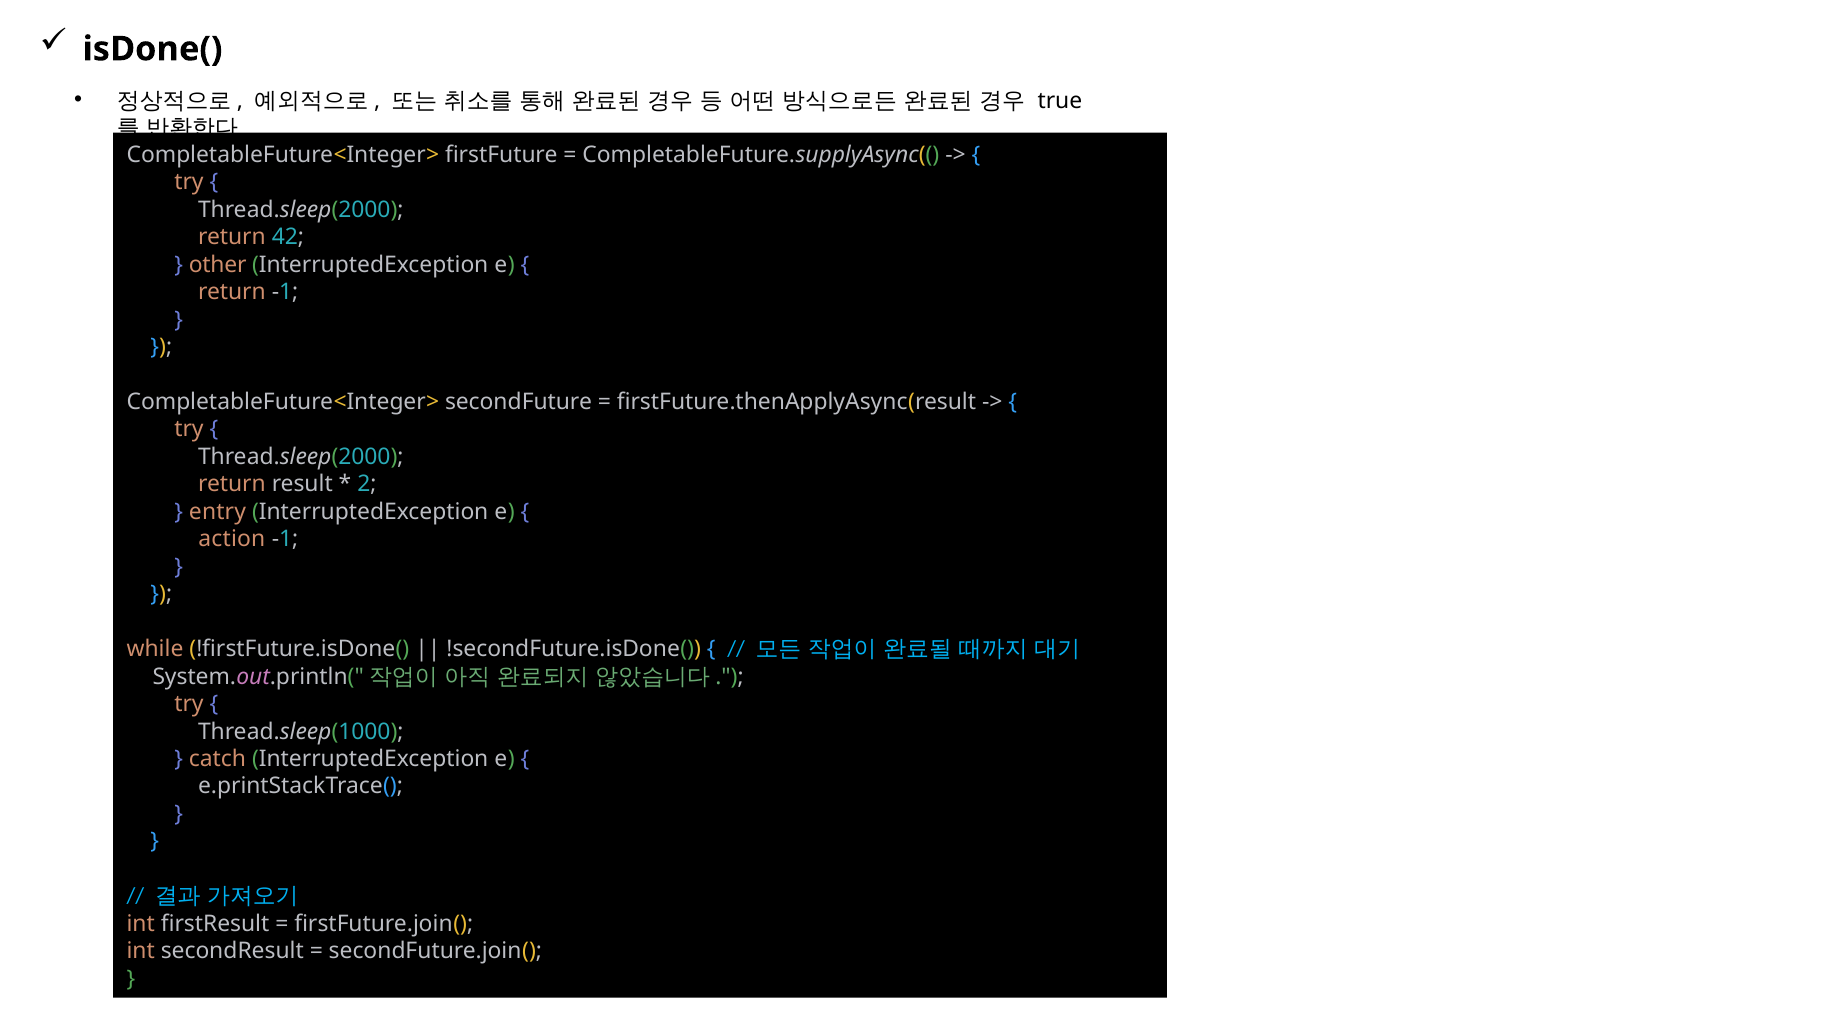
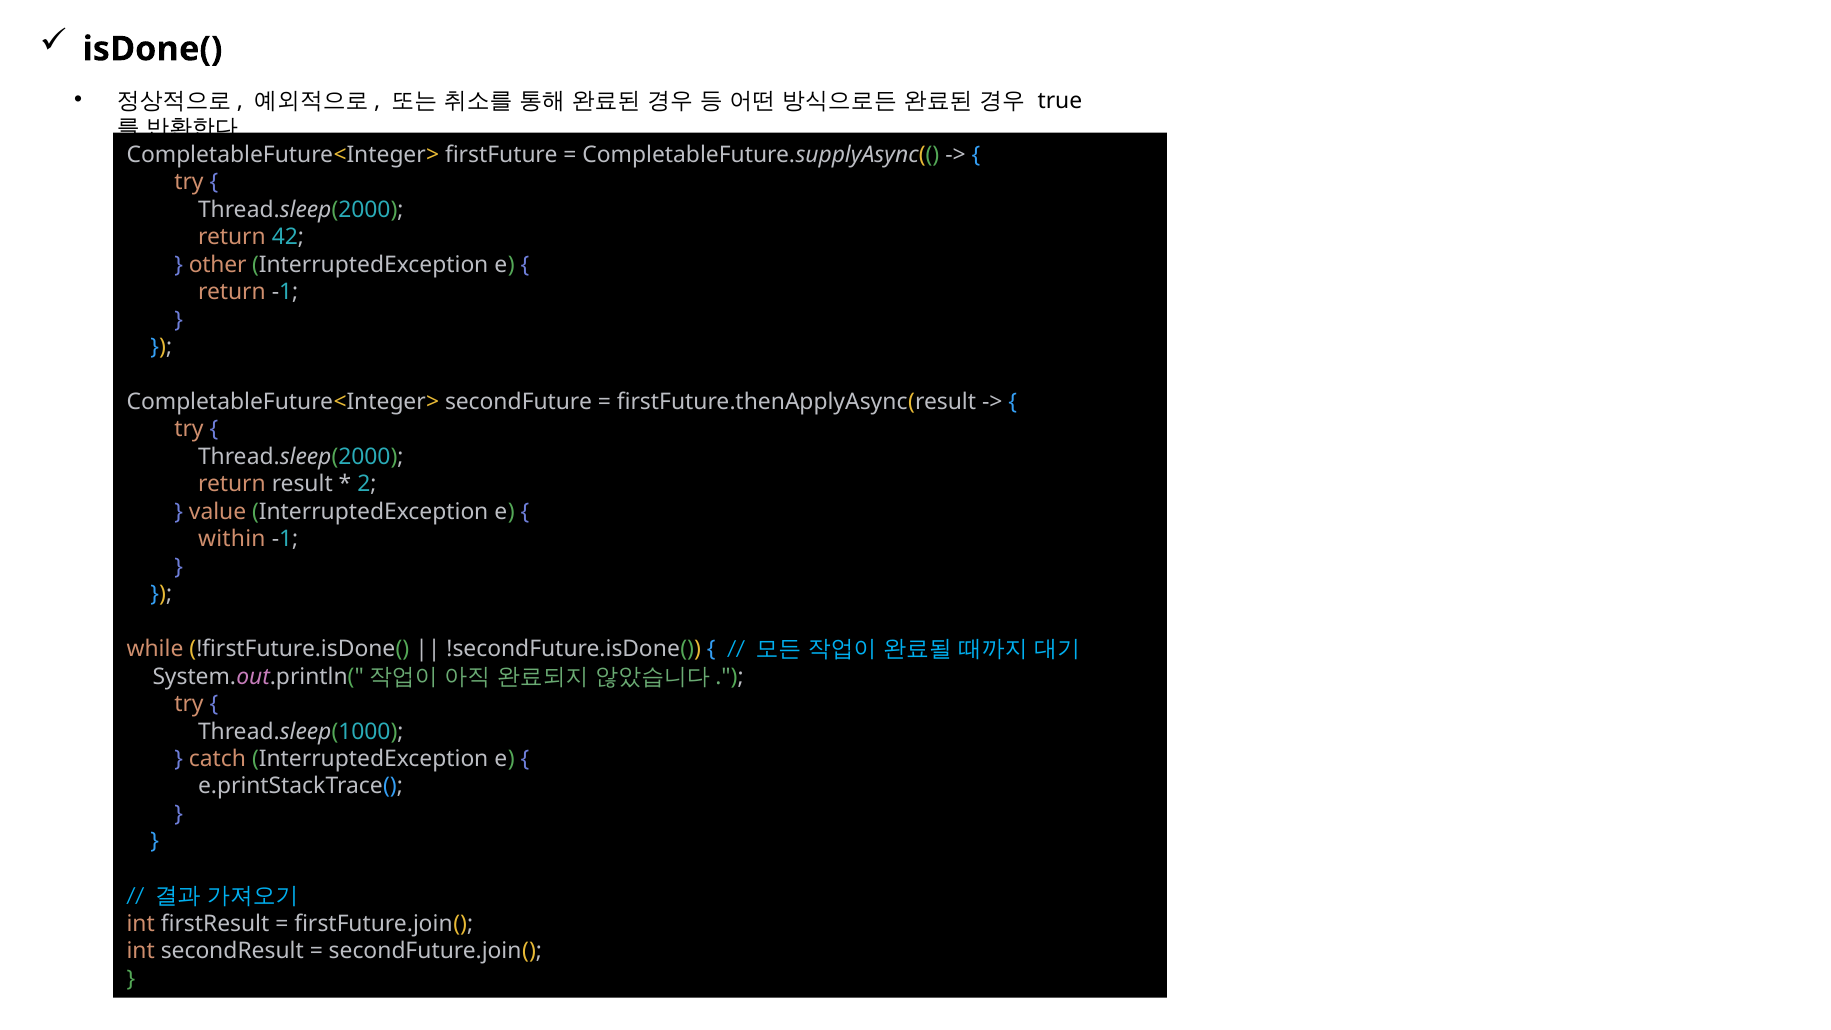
entry: entry -> value
action: action -> within
